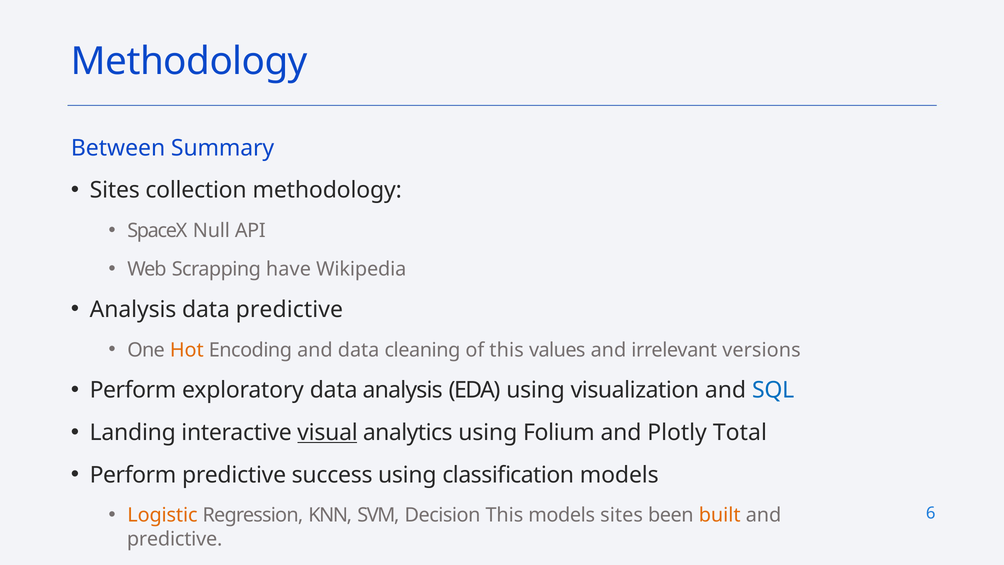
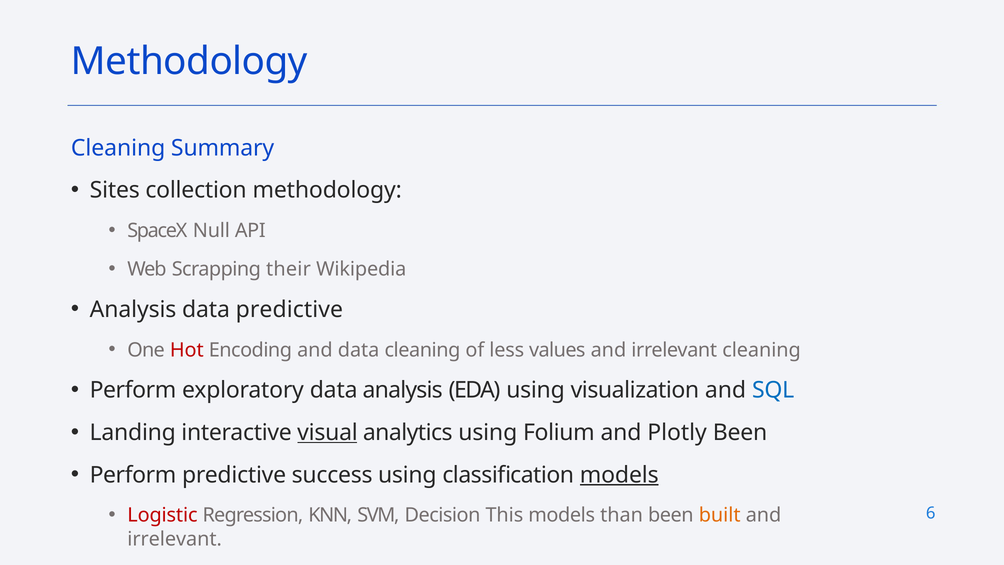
Between at (118, 148): Between -> Cleaning
have: have -> their
Hot colour: orange -> red
of this: this -> less
irrelevant versions: versions -> cleaning
Plotly Total: Total -> Been
models at (619, 475) underline: none -> present
Logistic colour: orange -> red
models sites: sites -> than
predictive at (175, 539): predictive -> irrelevant
